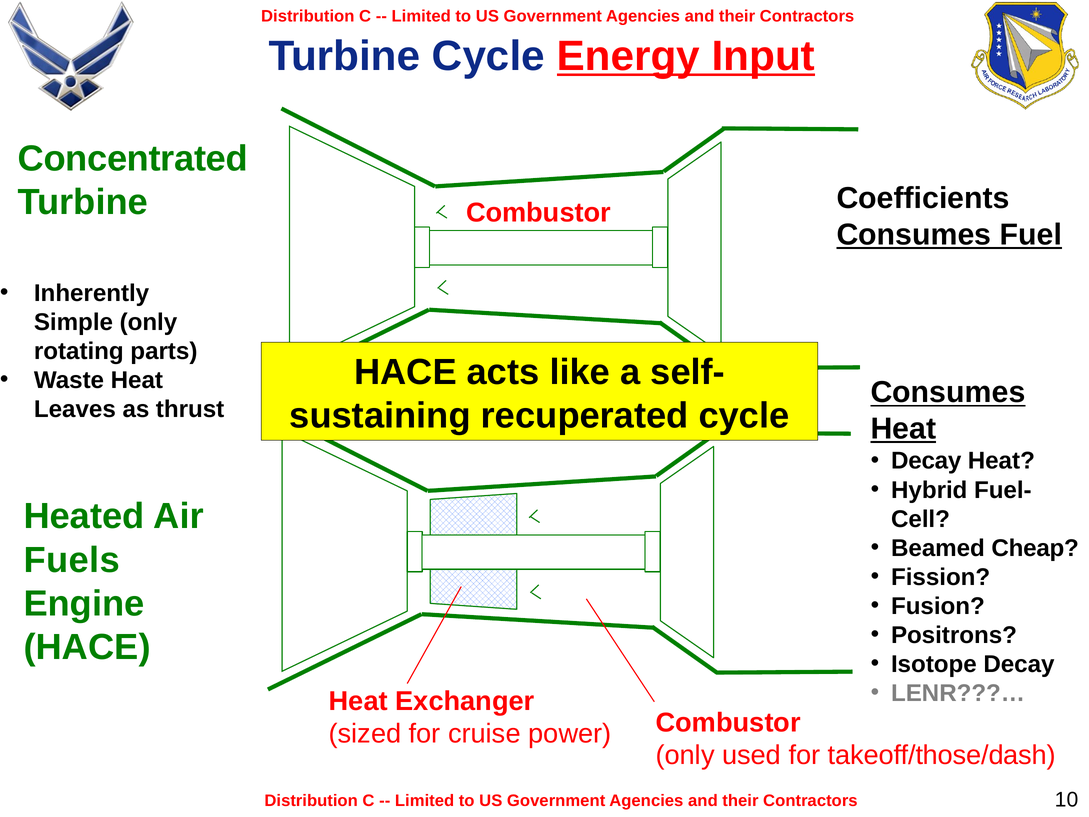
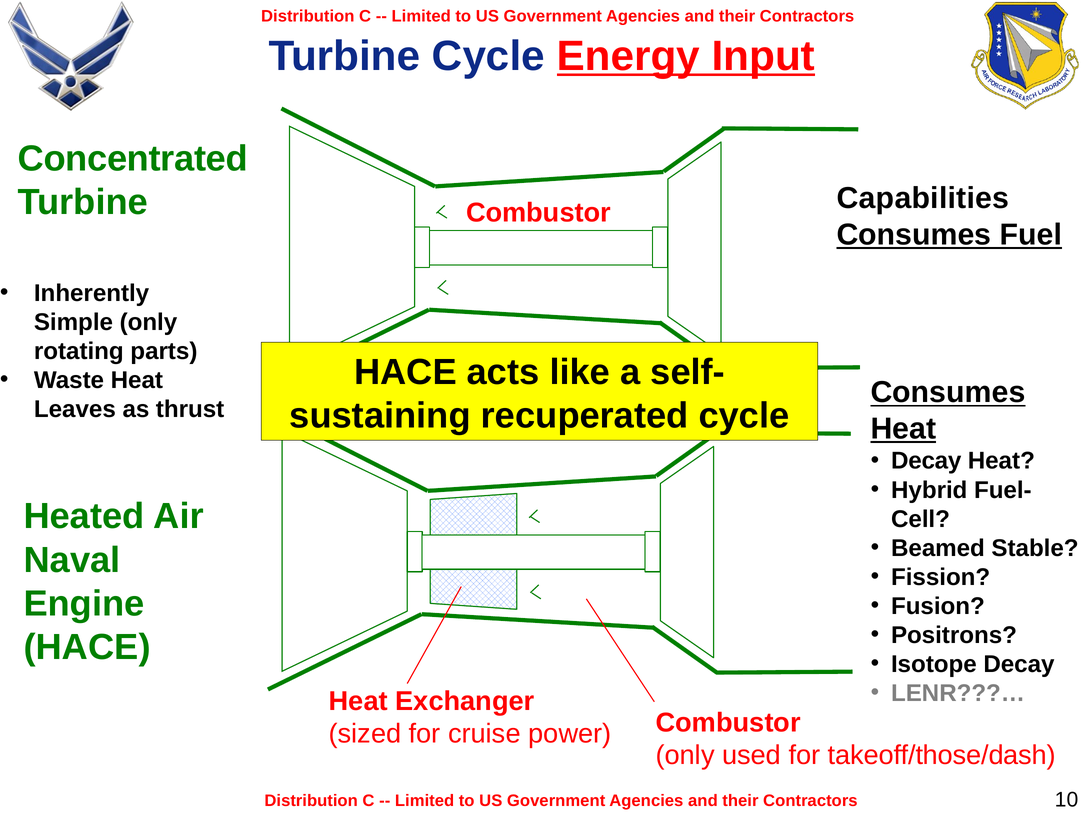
Coefficients: Coefficients -> Capabilities
Cheap: Cheap -> Stable
Fuels: Fuels -> Naval
